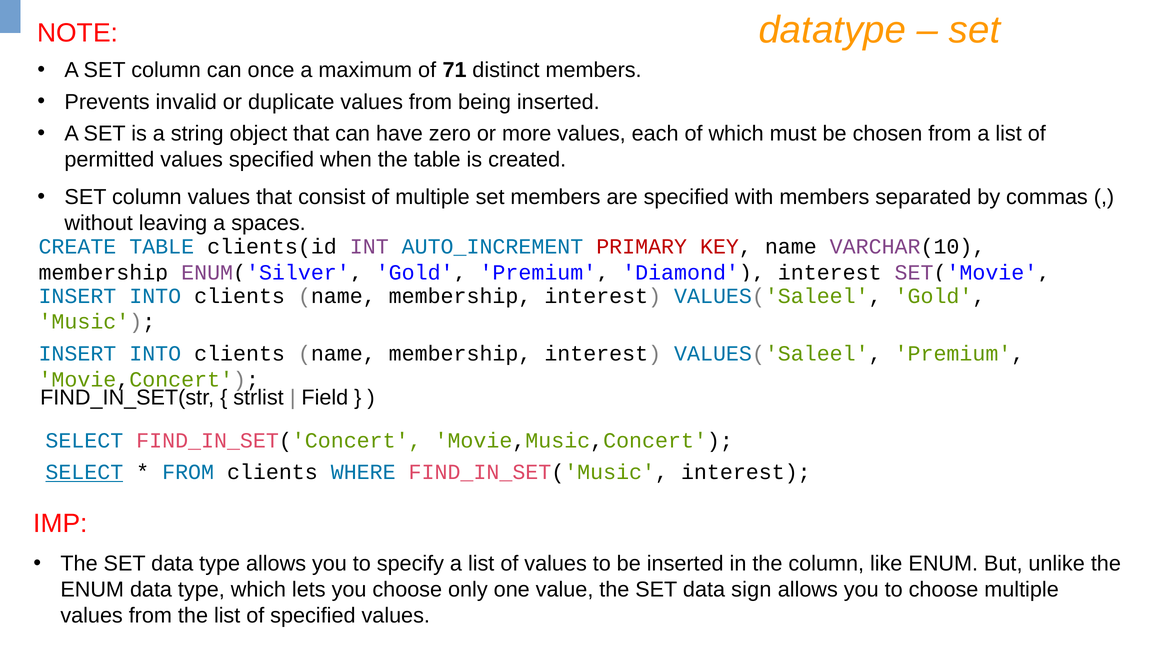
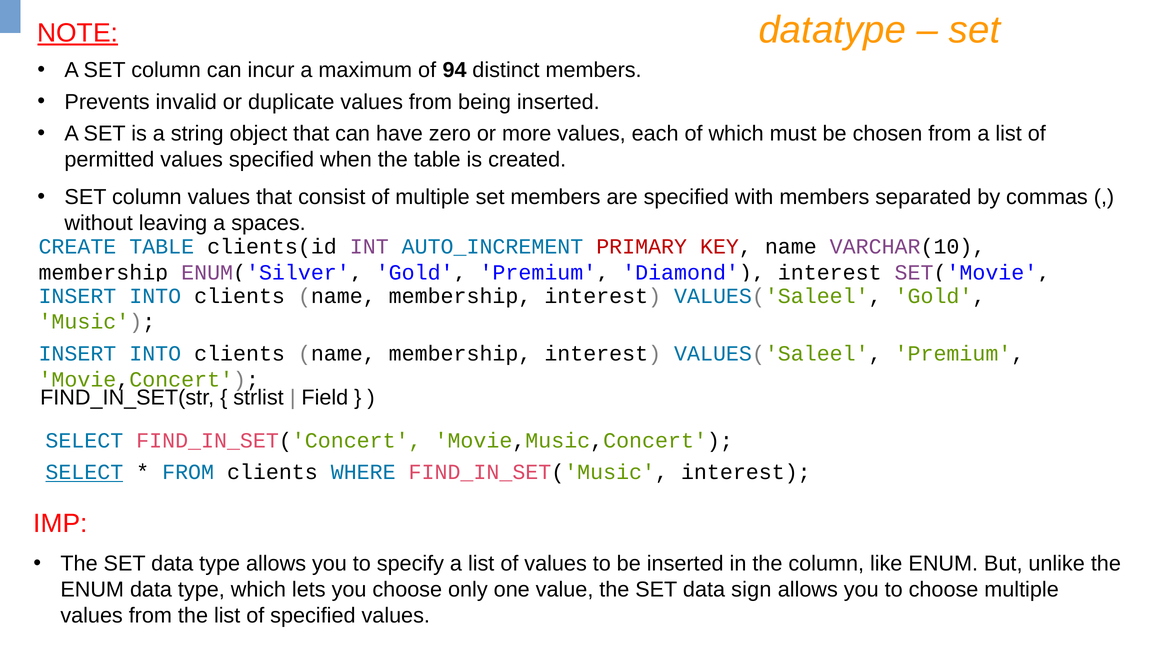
NOTE underline: none -> present
once: once -> incur
71: 71 -> 94
